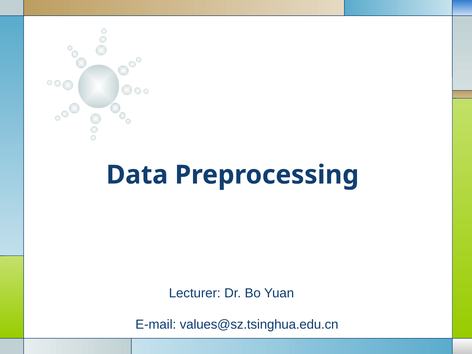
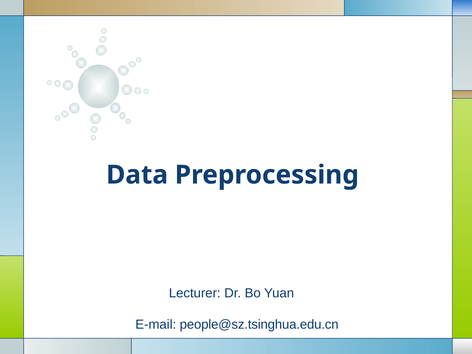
values@sz.tsinghua.edu.cn: values@sz.tsinghua.edu.cn -> people@sz.tsinghua.edu.cn
